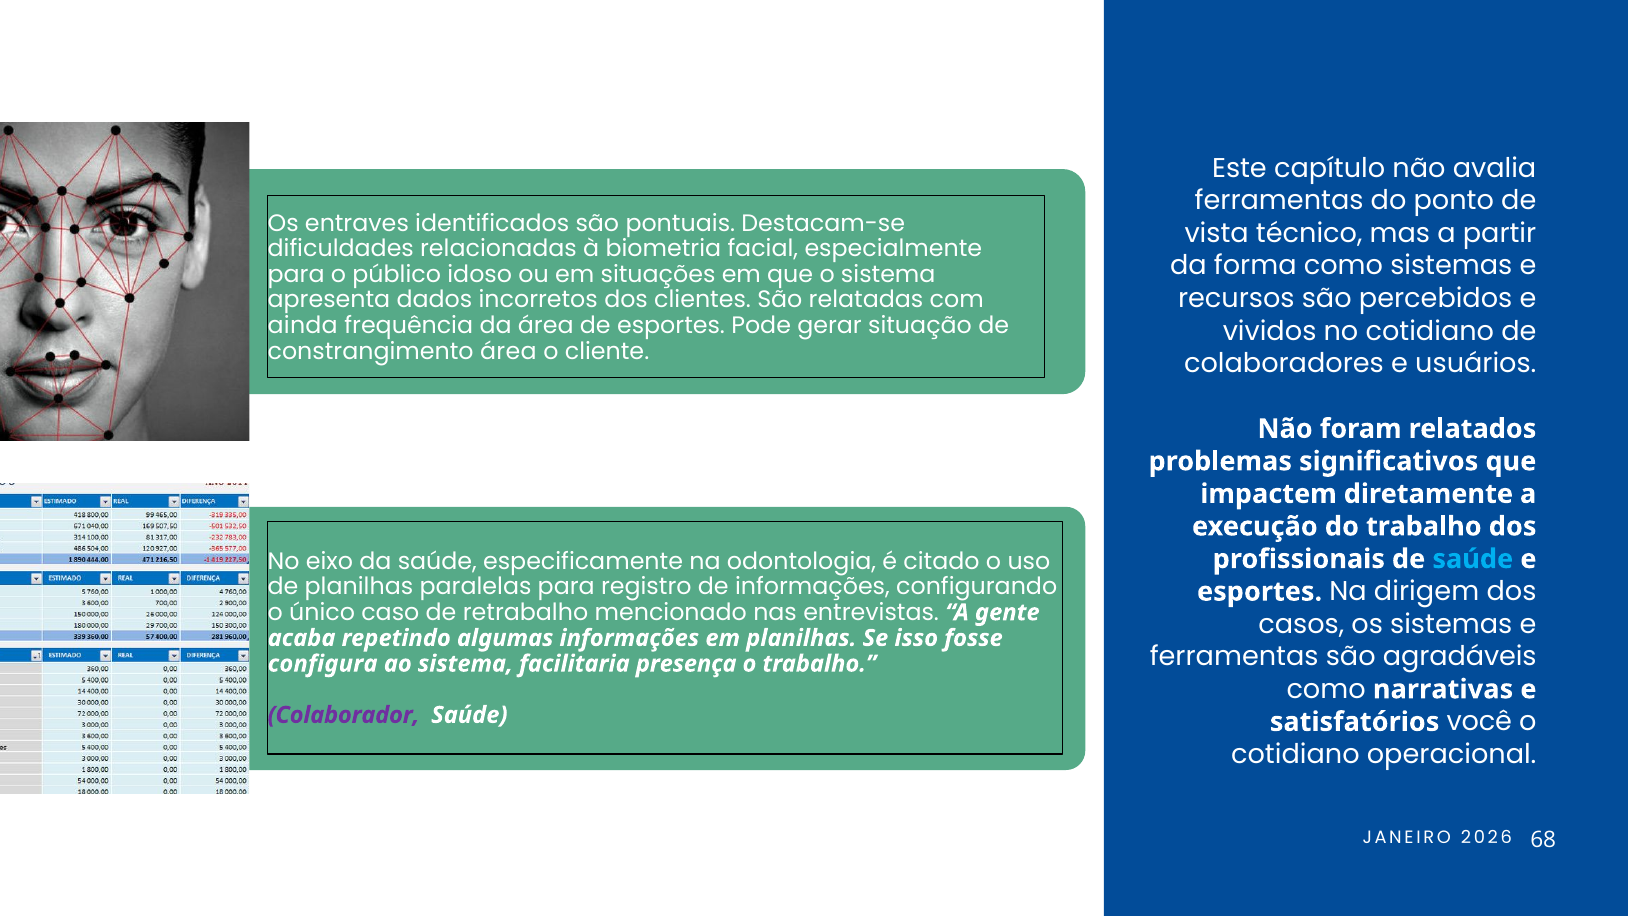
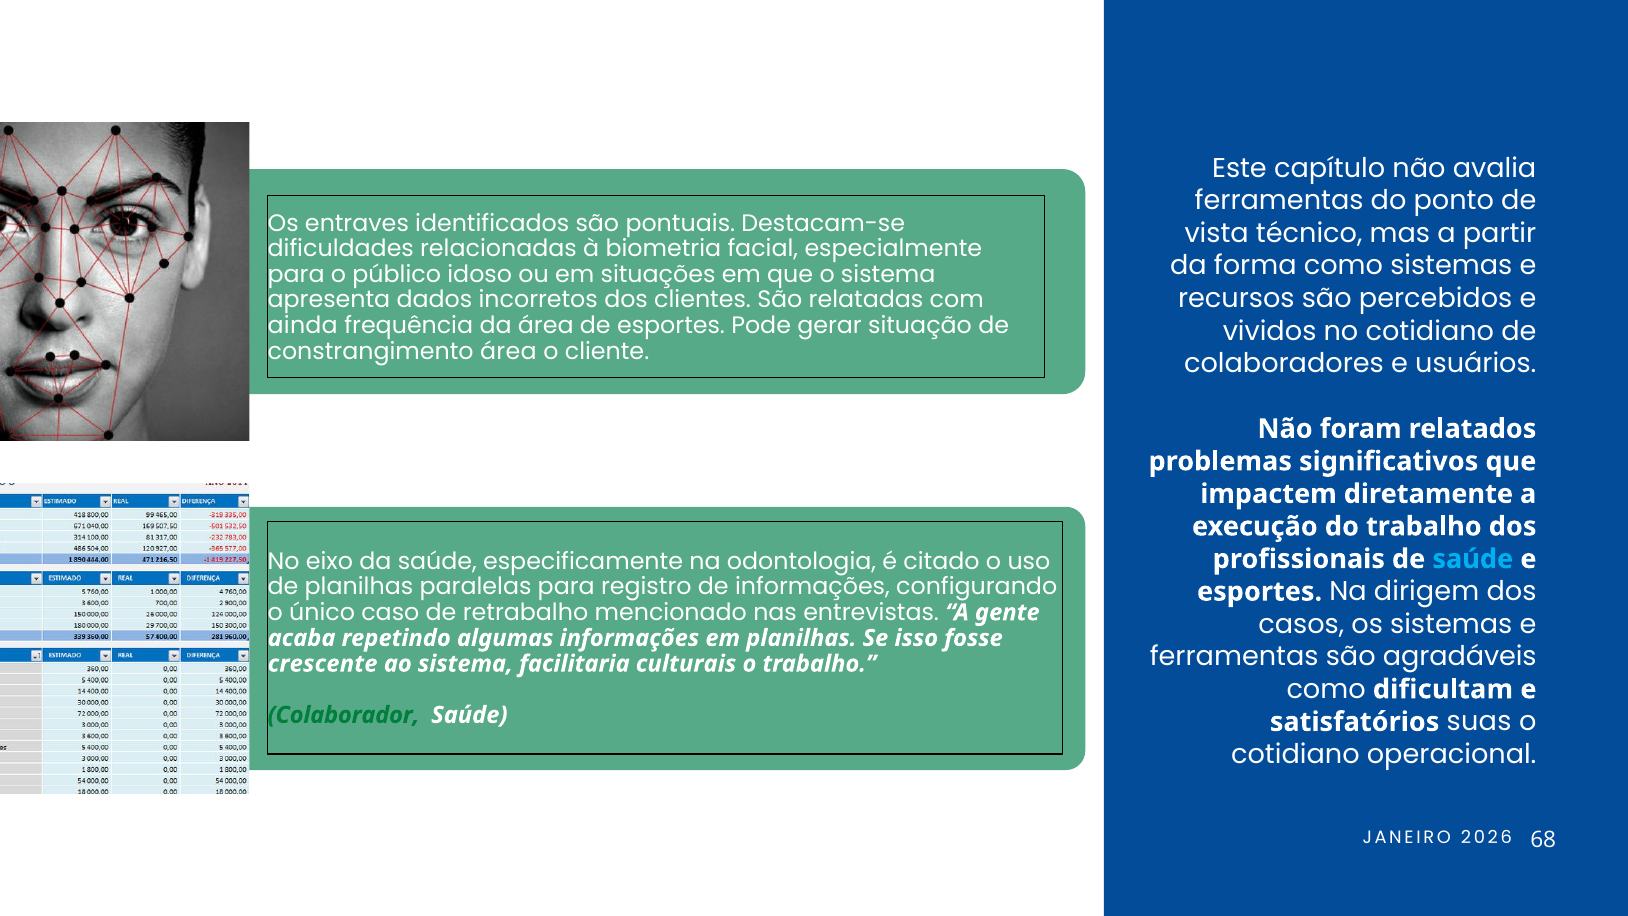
configura: configura -> crescente
presença: presença -> culturais
narrativas: narrativas -> dificultam
Colaborador colour: purple -> green
você: você -> suas
